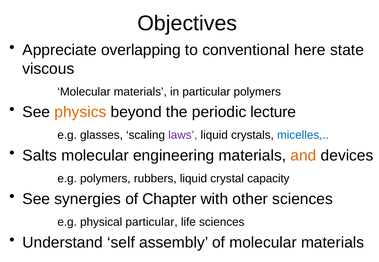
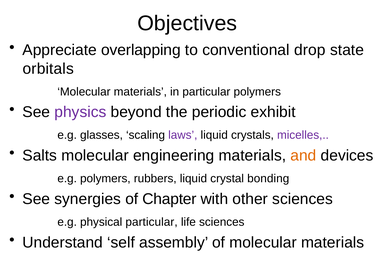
here: here -> drop
viscous: viscous -> orbitals
physics colour: orange -> purple
lecture: lecture -> exhibit
micelles colour: blue -> purple
capacity: capacity -> bonding
